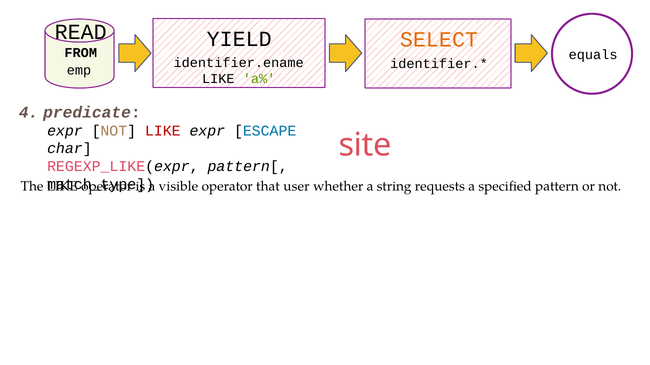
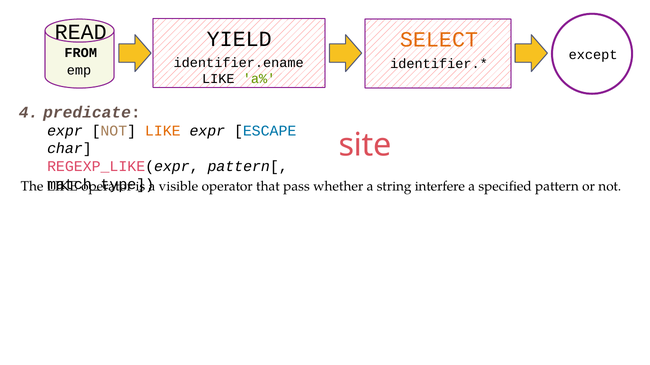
equals: equals -> except
LIKE at (163, 131) colour: red -> orange
user: user -> pass
requests: requests -> interfere
